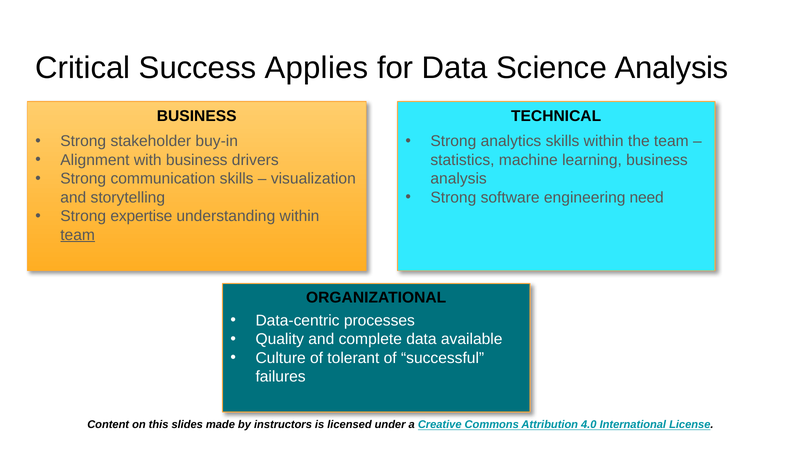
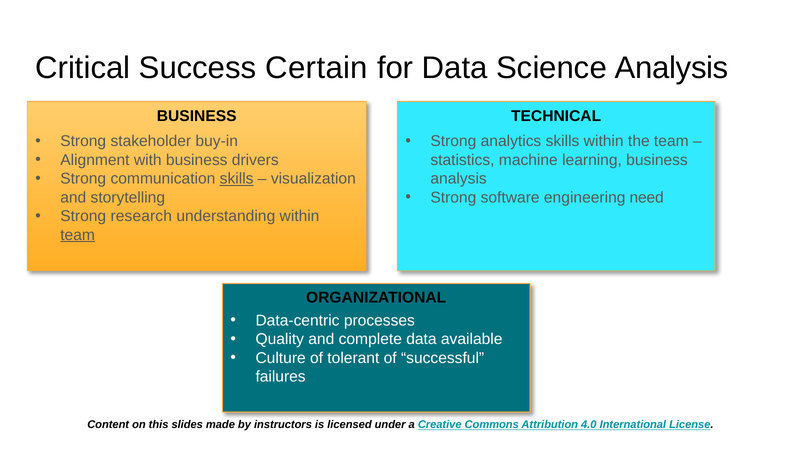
Applies: Applies -> Certain
skills at (237, 179) underline: none -> present
expertise: expertise -> research
